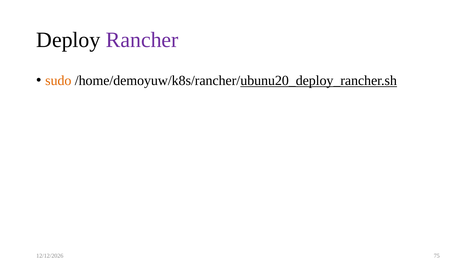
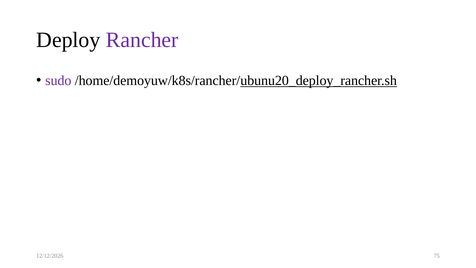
sudo colour: orange -> purple
